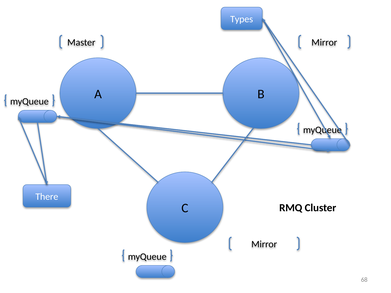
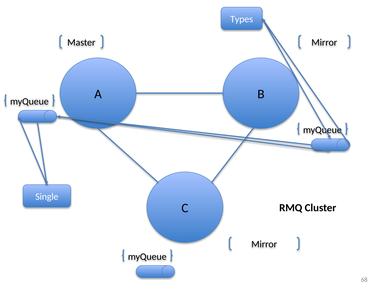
There: There -> Single
